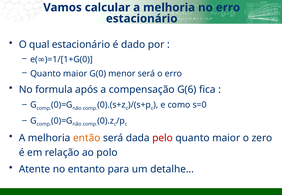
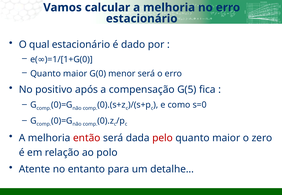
formula: formula -> positivo
G(6: G(6 -> G(5
então colour: orange -> red
